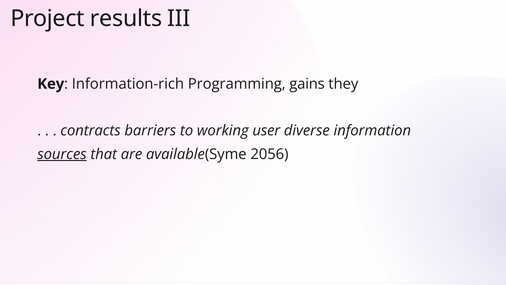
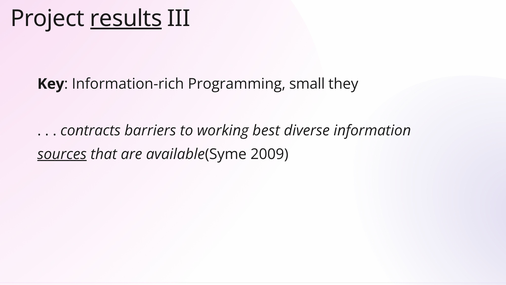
results underline: none -> present
gains: gains -> small
user: user -> best
2056: 2056 -> 2009
